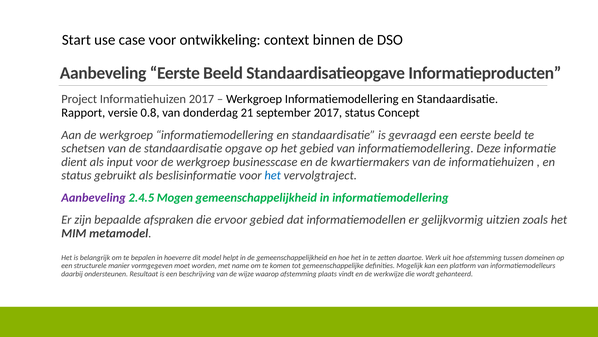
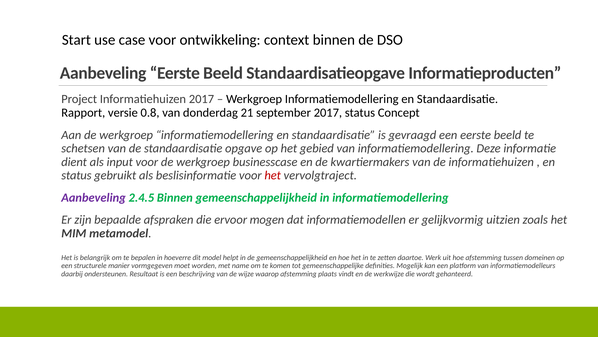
het at (273, 175) colour: blue -> red
2.4.5 Mogen: Mogen -> Binnen
ervoor gebied: gebied -> mogen
